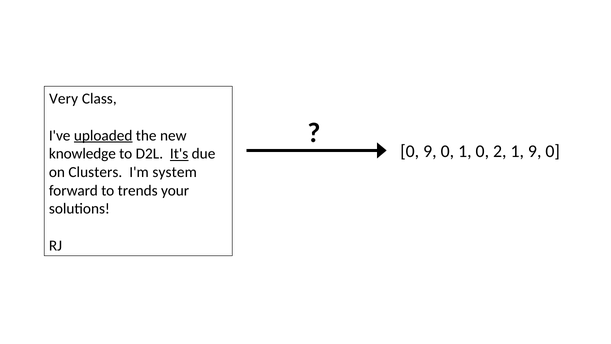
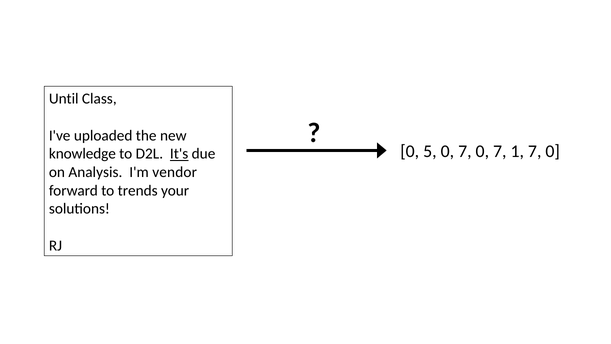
Very: Very -> Until
uploaded underline: present -> none
0 9: 9 -> 5
1 at (465, 151): 1 -> 7
2 at (500, 151): 2 -> 7
1 9: 9 -> 7
Clusters: Clusters -> Analysis
system: system -> vendor
